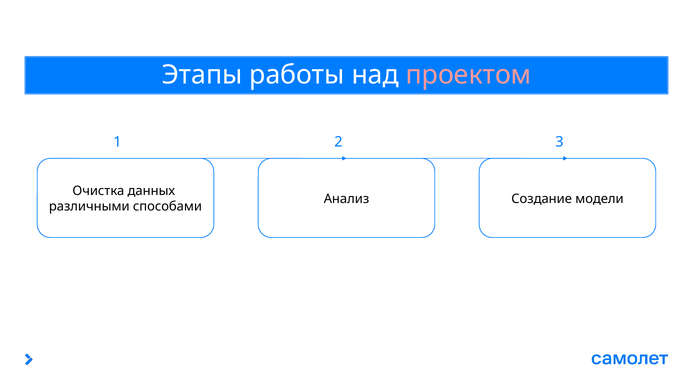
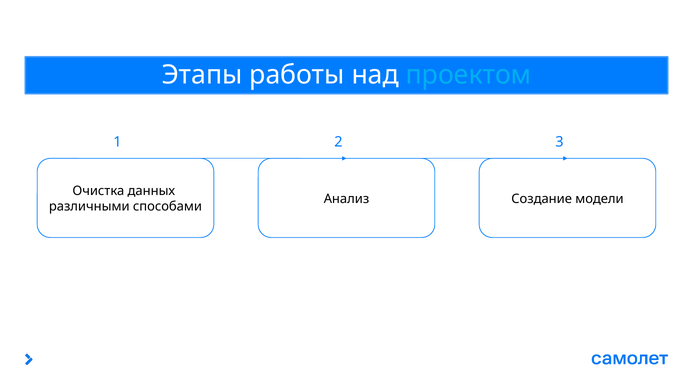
проектом colour: pink -> light blue
